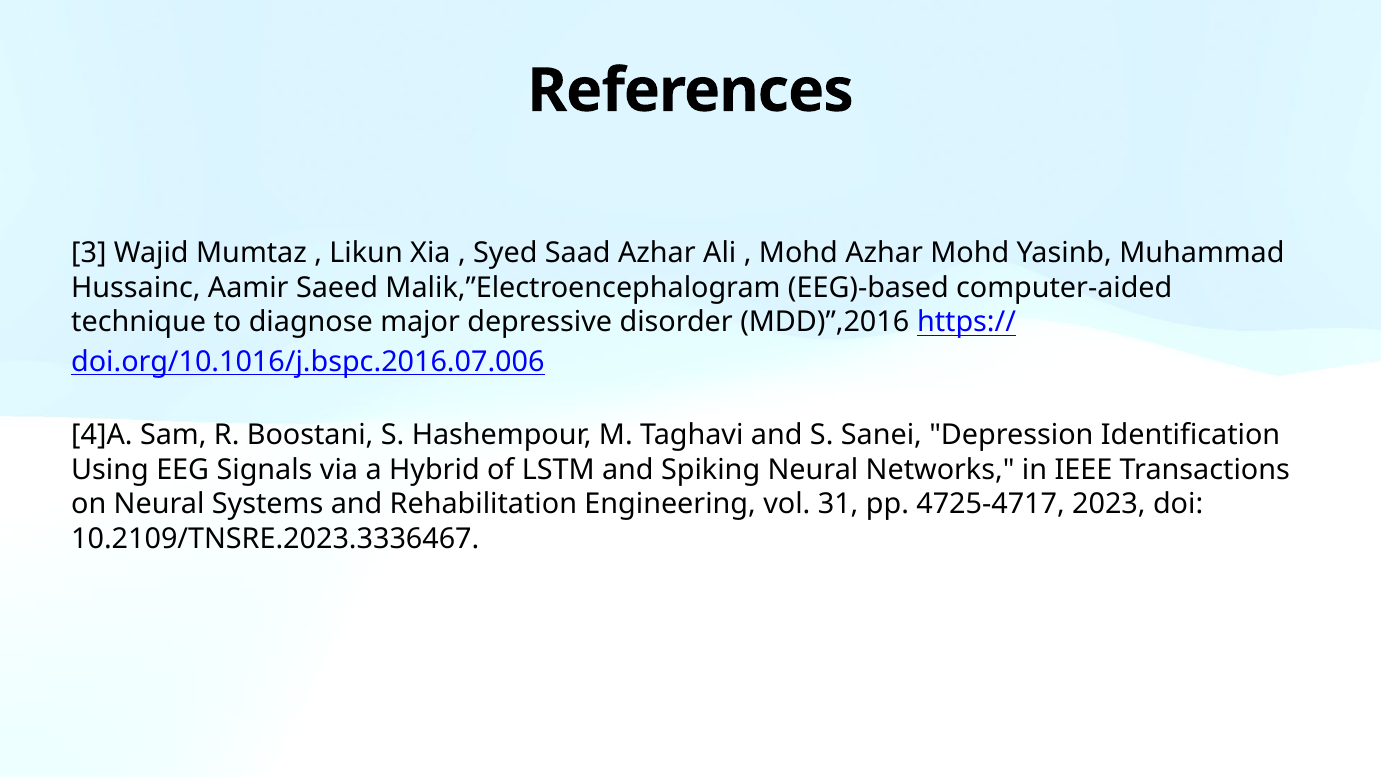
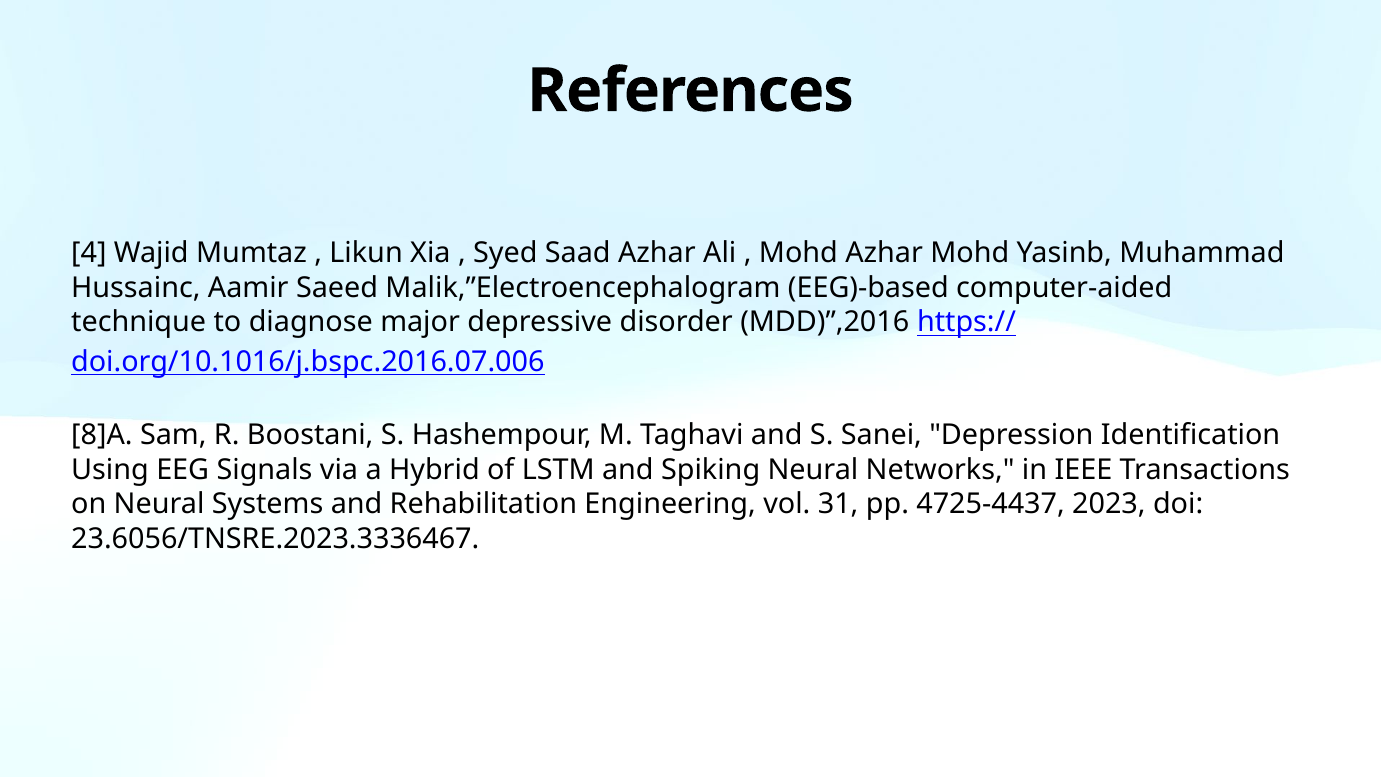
3: 3 -> 4
4]A: 4]A -> 8]A
4725-4717: 4725-4717 -> 4725-4437
10.2109/TNSRE.2023.3336467: 10.2109/TNSRE.2023.3336467 -> 23.6056/TNSRE.2023.3336467
